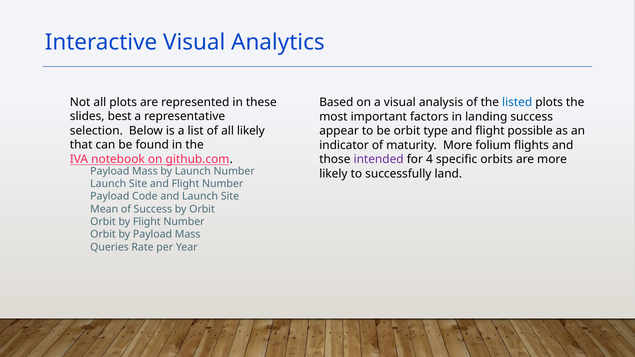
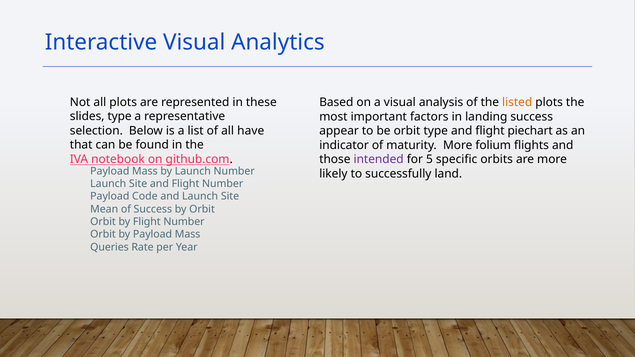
listed colour: blue -> orange
slides best: best -> type
all likely: likely -> have
possible: possible -> piechart
4: 4 -> 5
